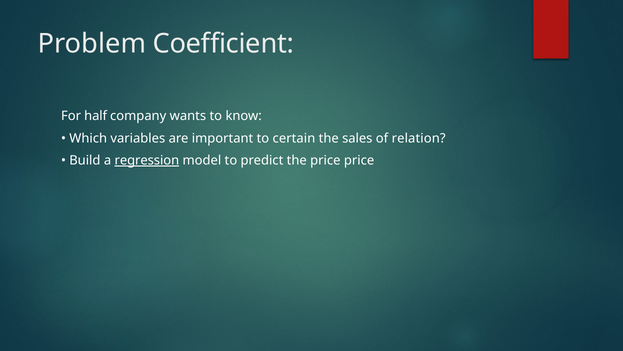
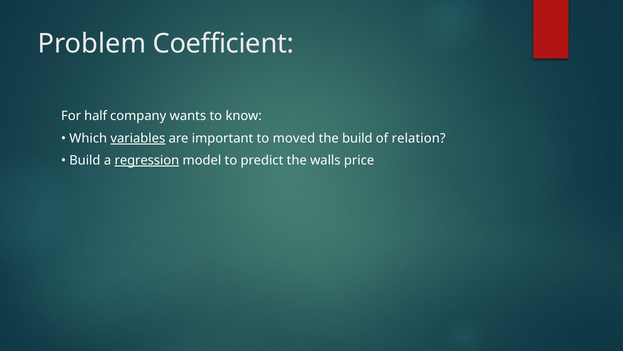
variables underline: none -> present
certain: certain -> moved
the sales: sales -> build
the price: price -> walls
